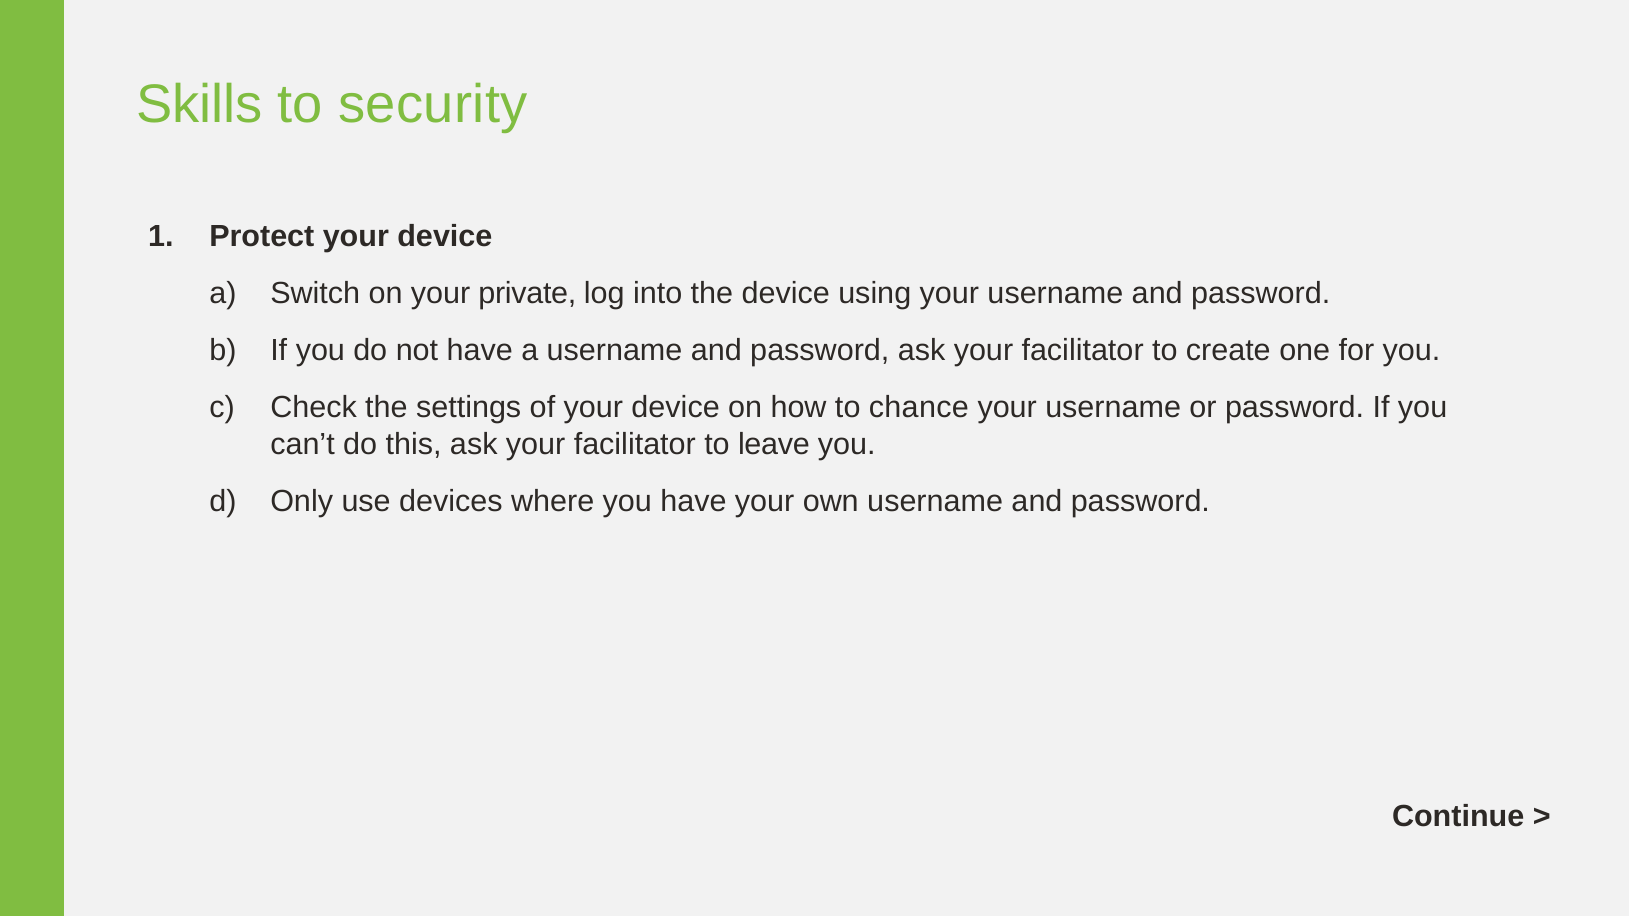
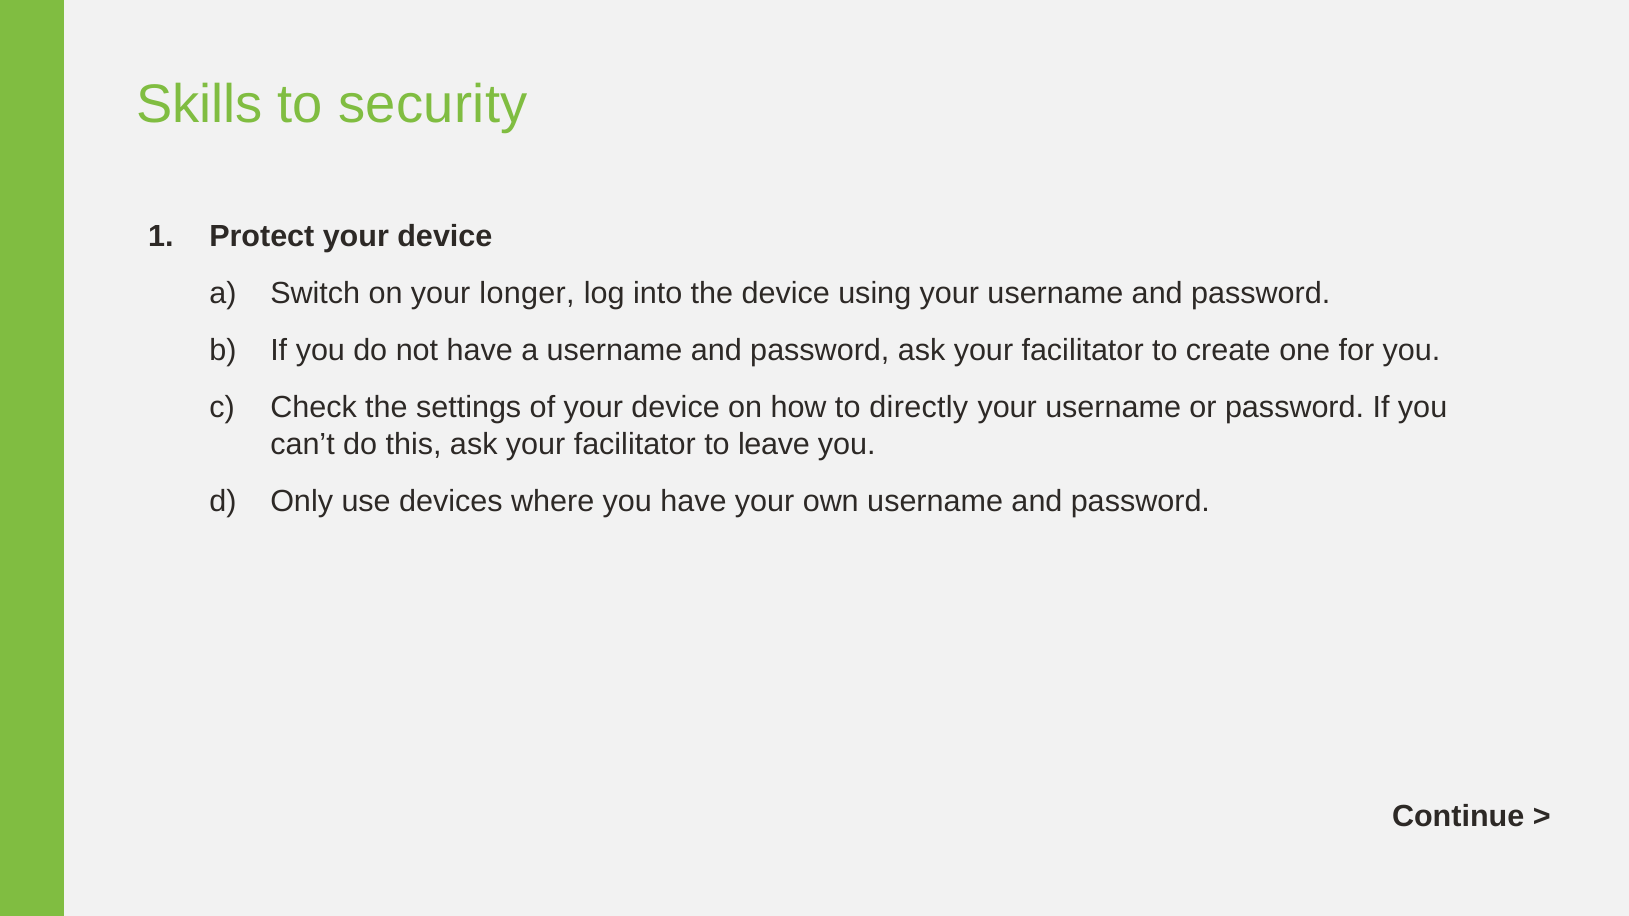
private: private -> longer
chance: chance -> directly
